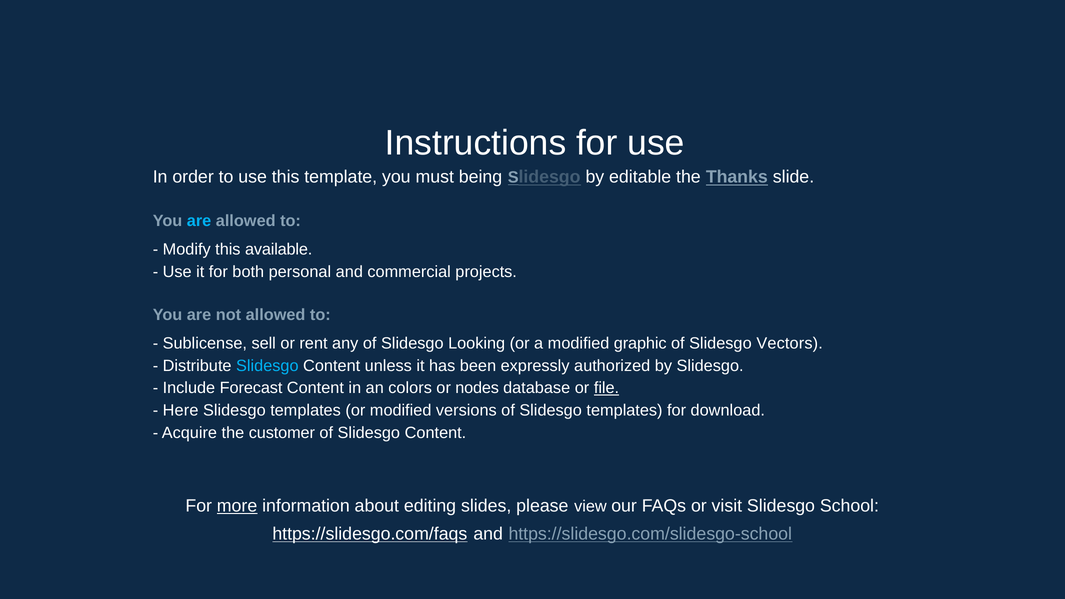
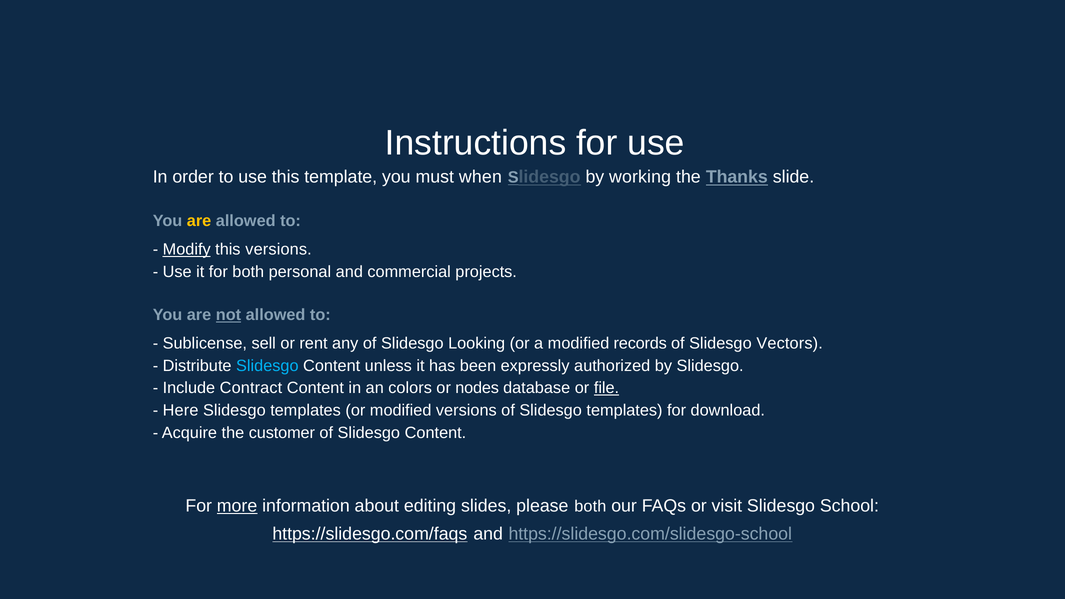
being: being -> when
editable: editable -> working
are at (199, 221) colour: light blue -> yellow
Modify underline: none -> present
this available: available -> versions
not underline: none -> present
graphic: graphic -> records
Forecast: Forecast -> Contract
please view: view -> both
